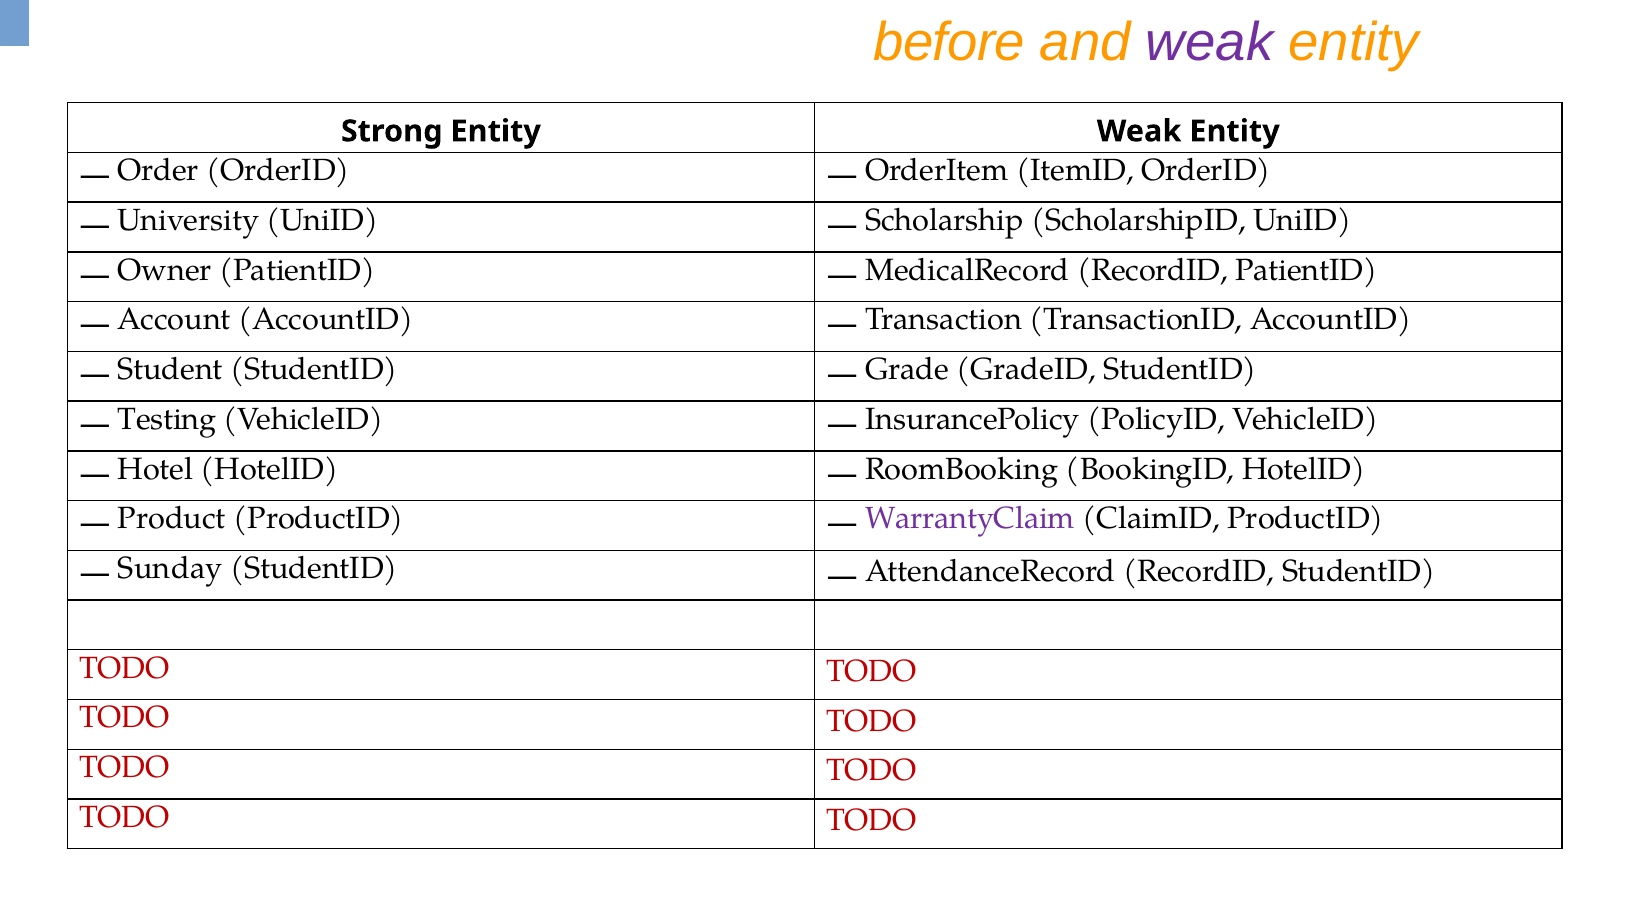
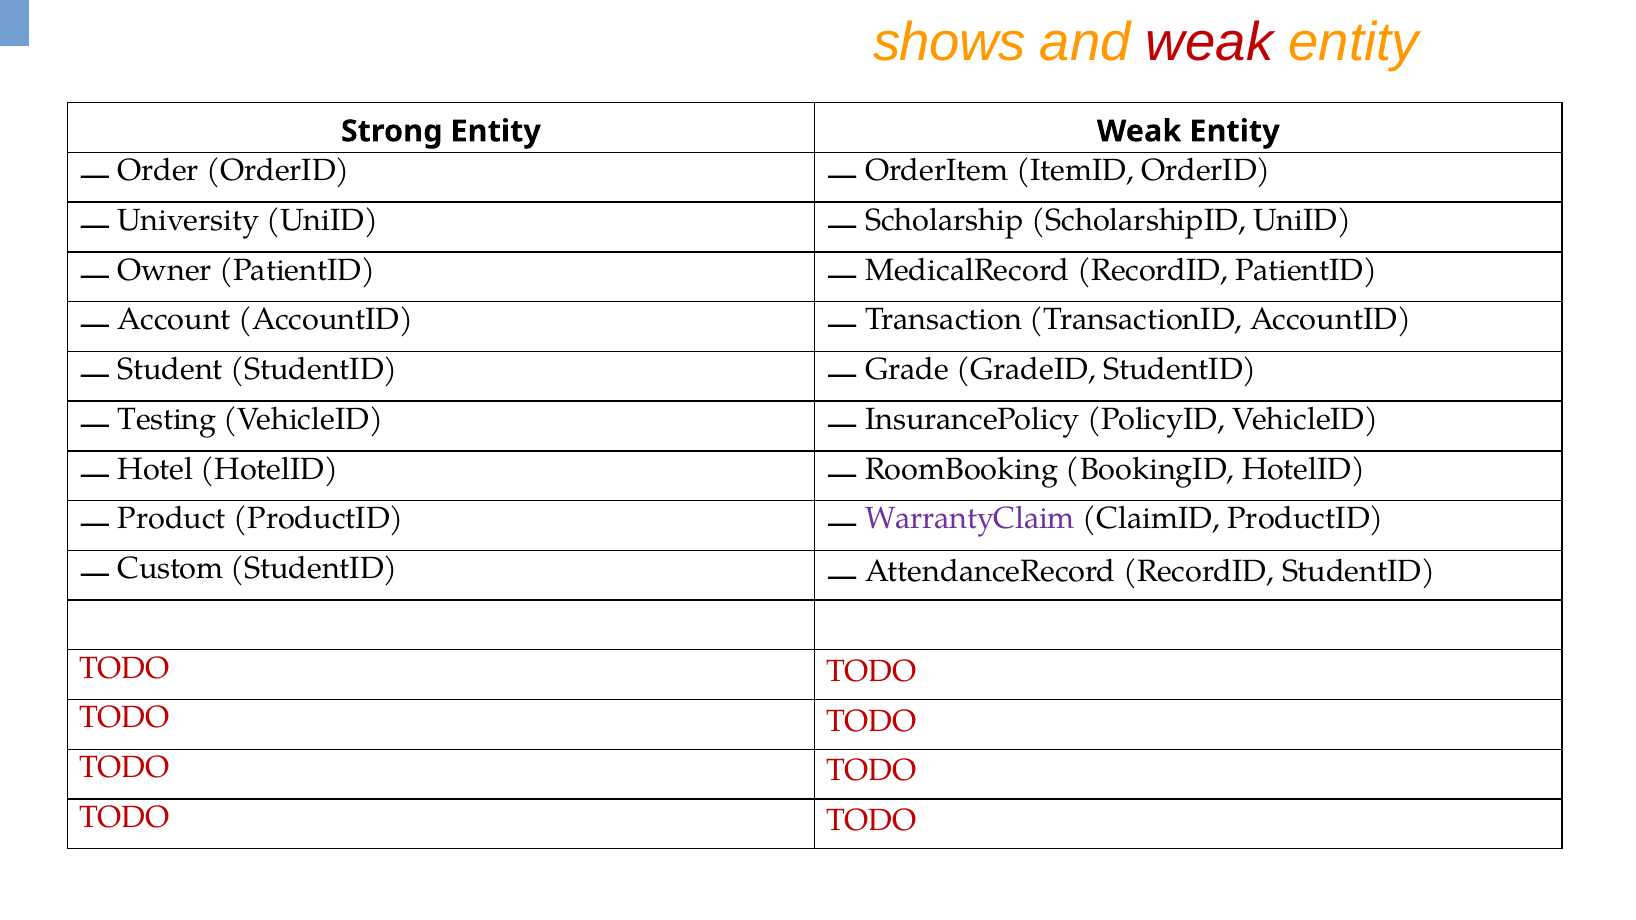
before: before -> shows
weak at (1210, 43) colour: purple -> red
Sunday: Sunday -> Custom
